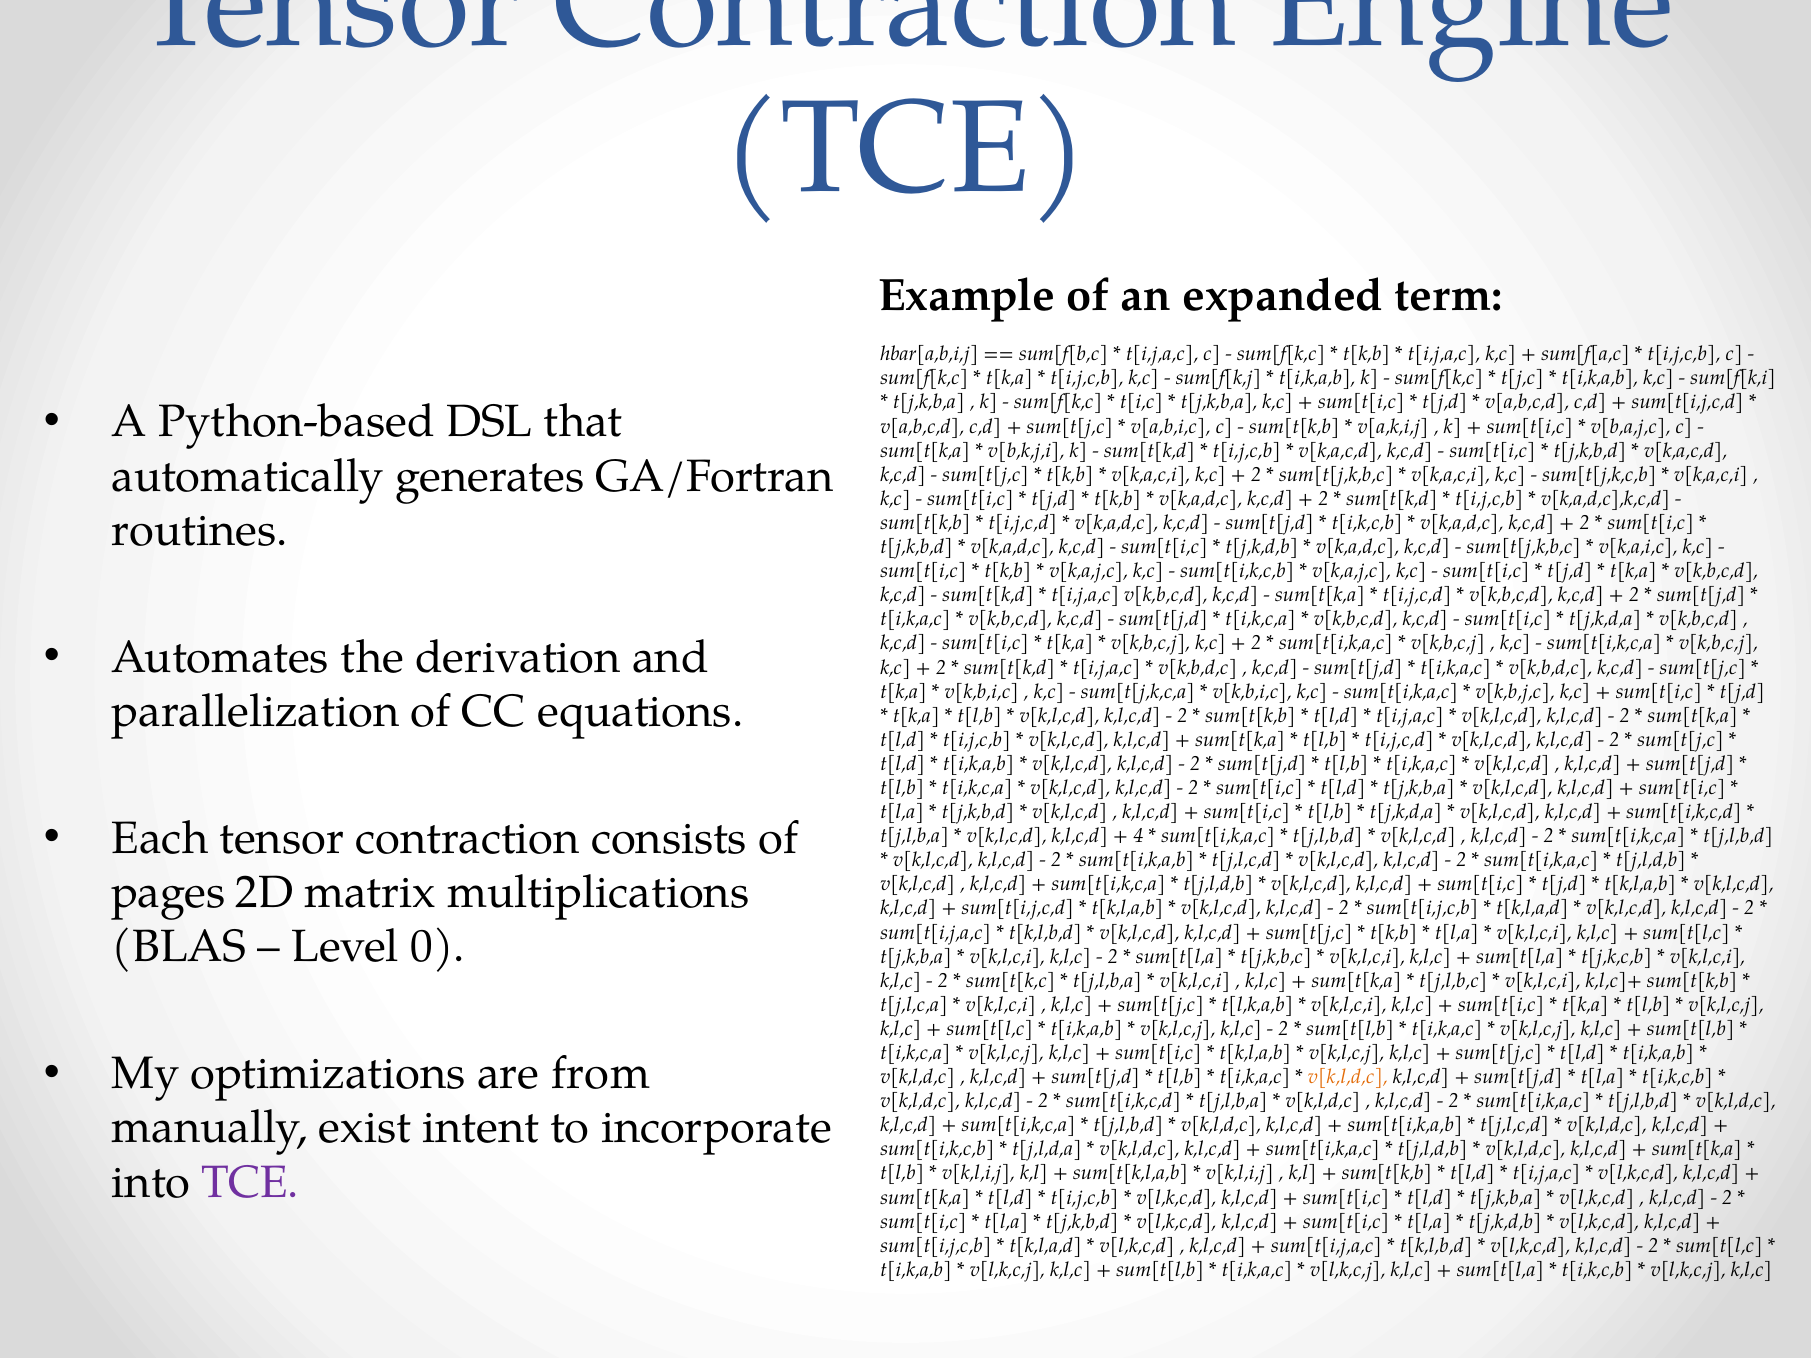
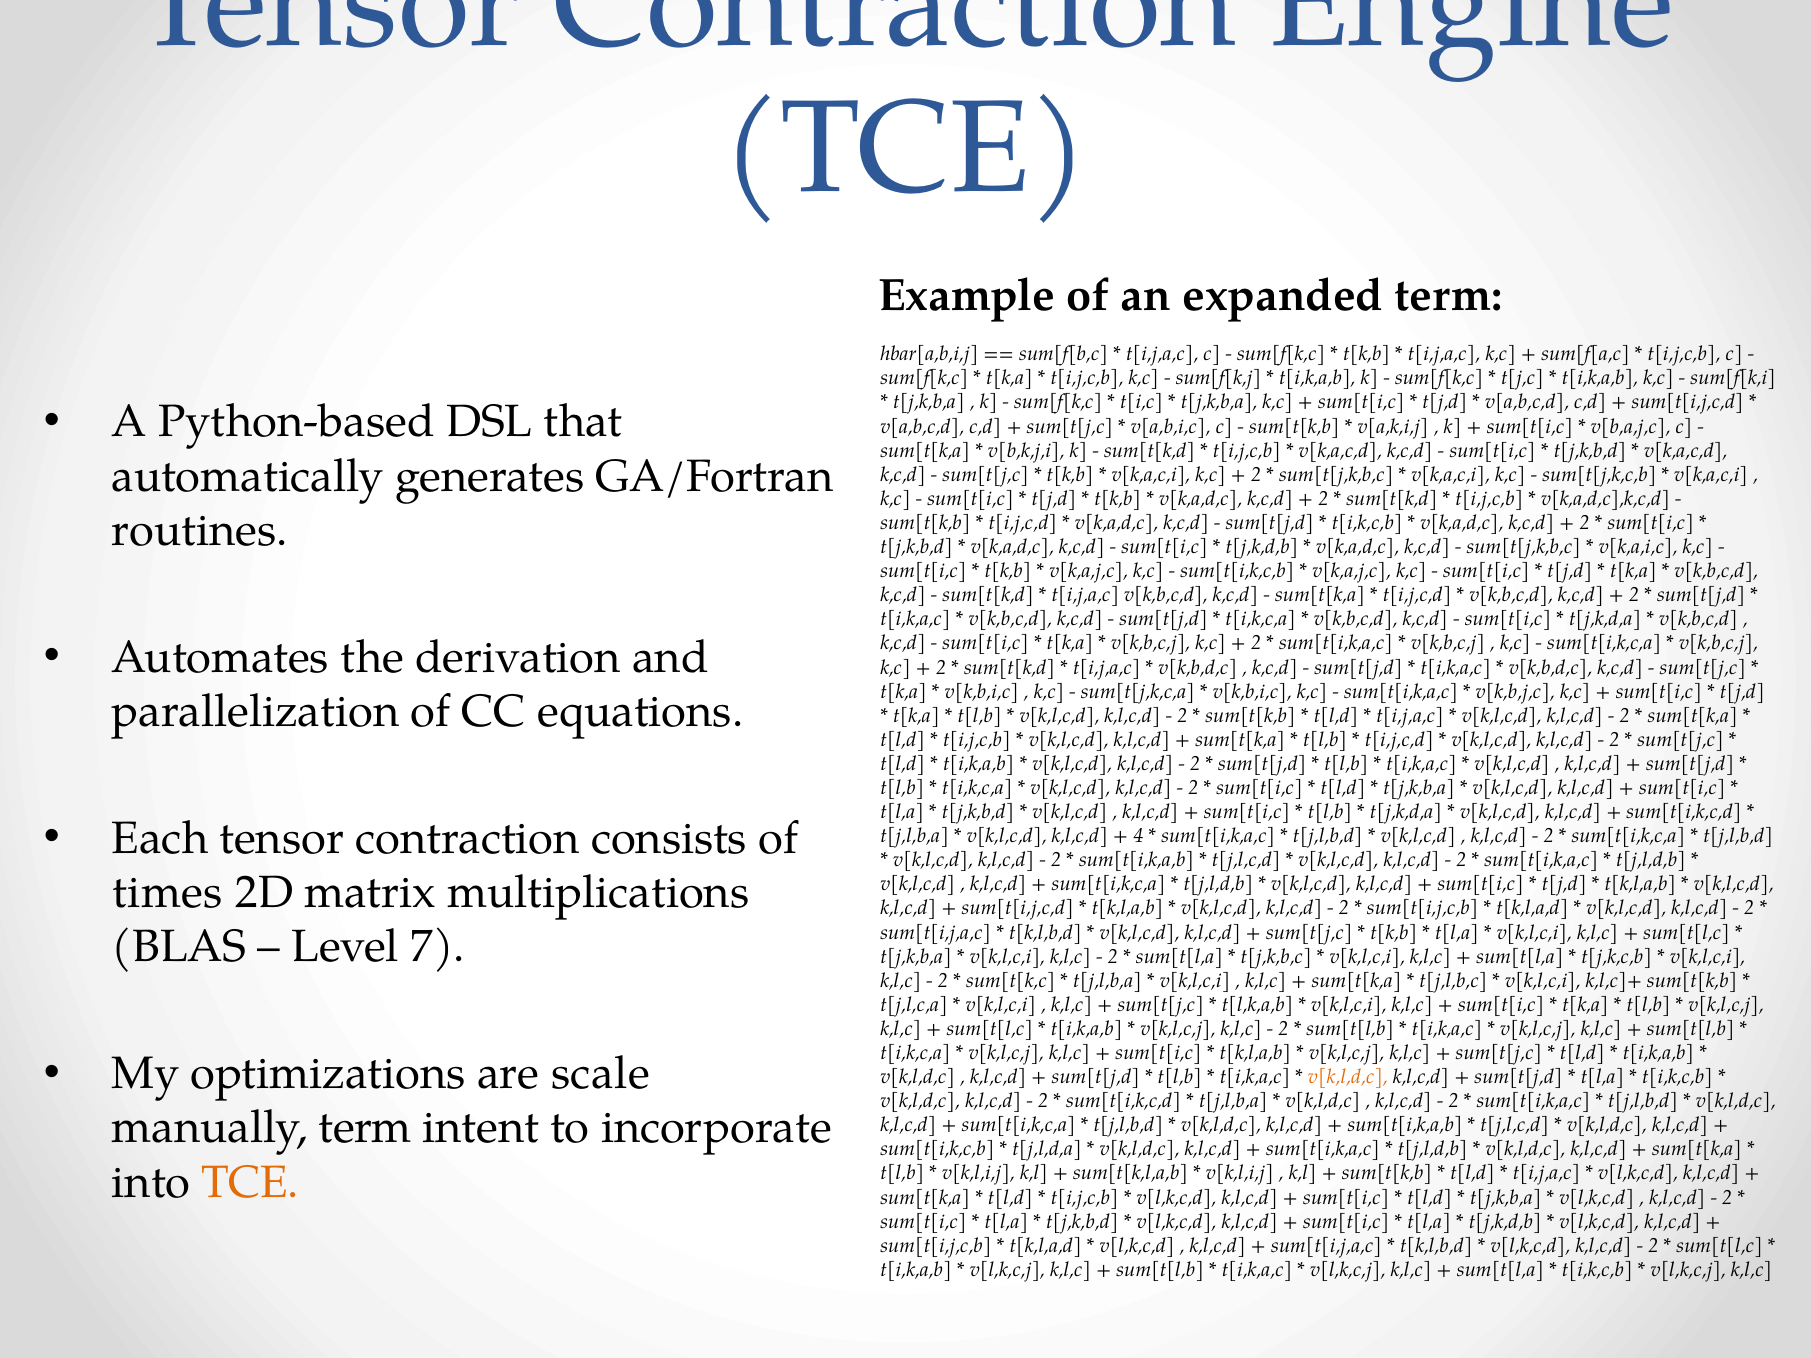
pages: pages -> times
0: 0 -> 7
from: from -> scale
manually exist: exist -> term
TCE at (250, 1183) colour: purple -> orange
